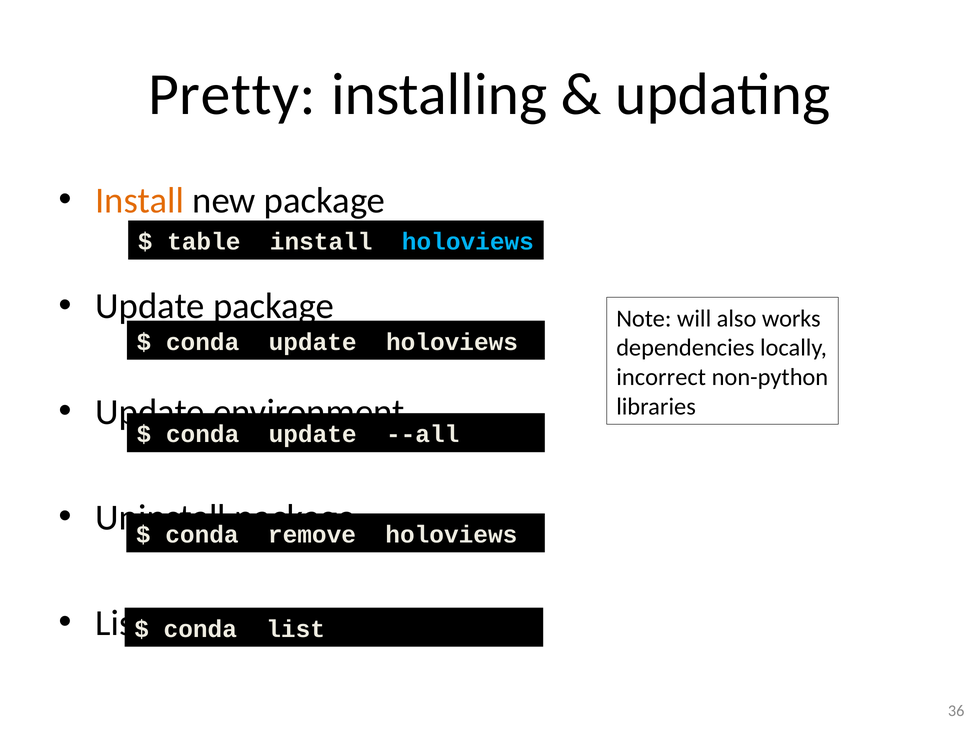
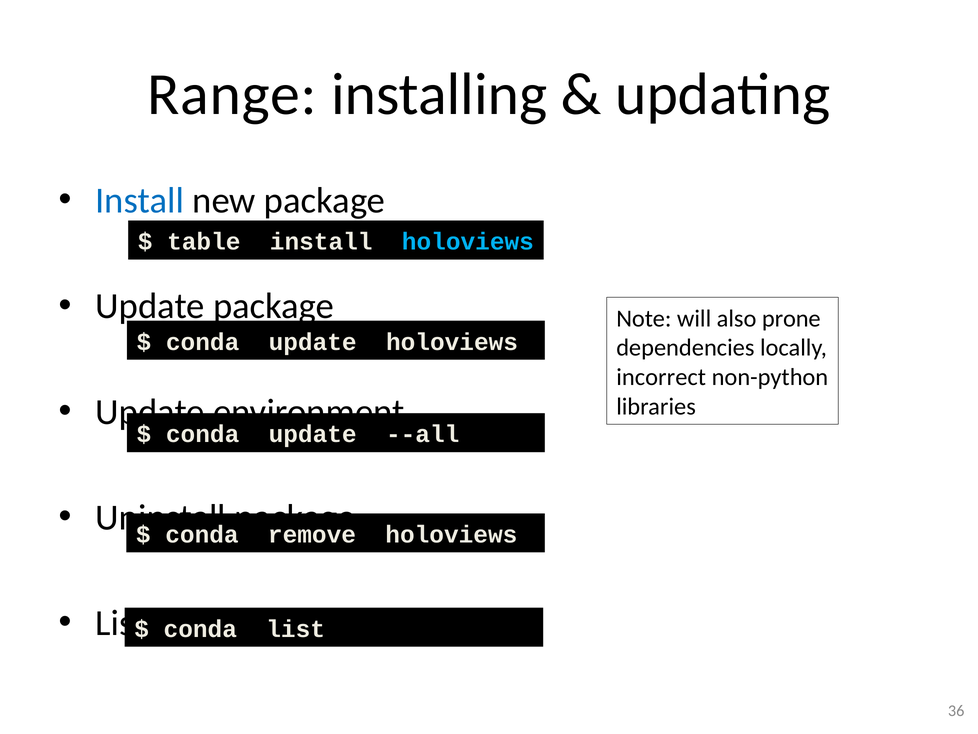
Pretty: Pretty -> Range
Install at (140, 201) colour: orange -> blue
works: works -> prone
